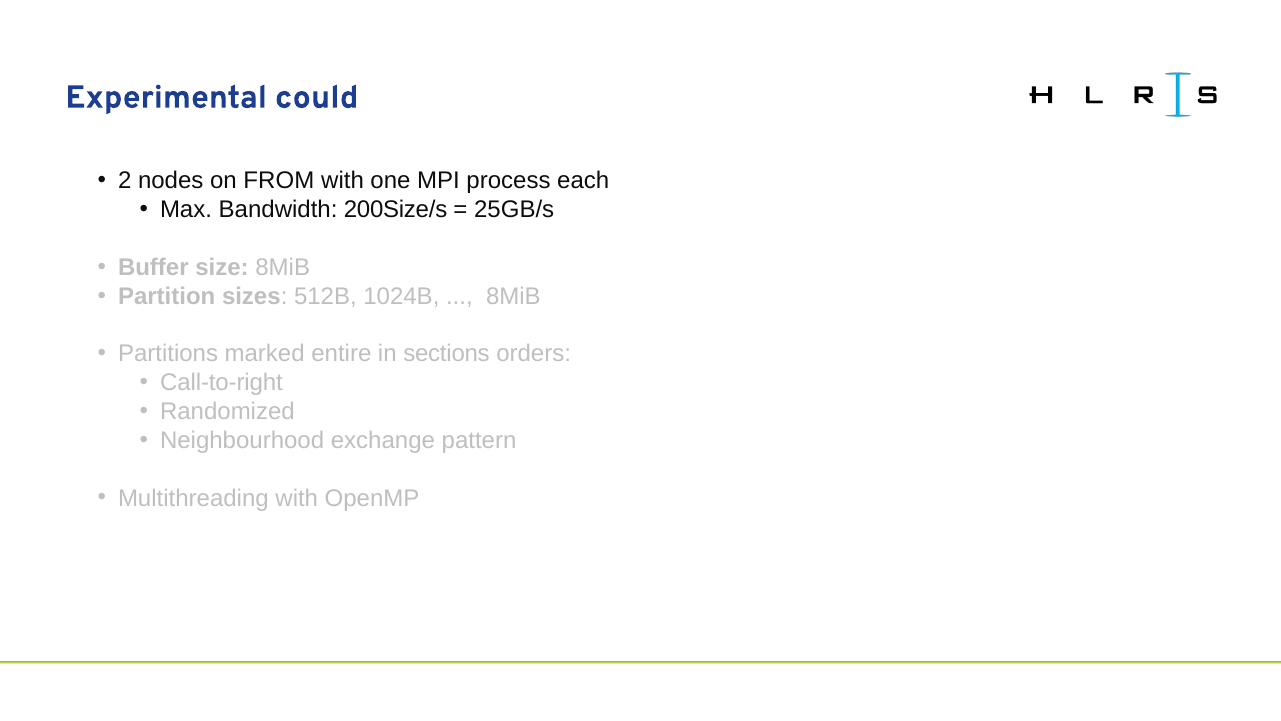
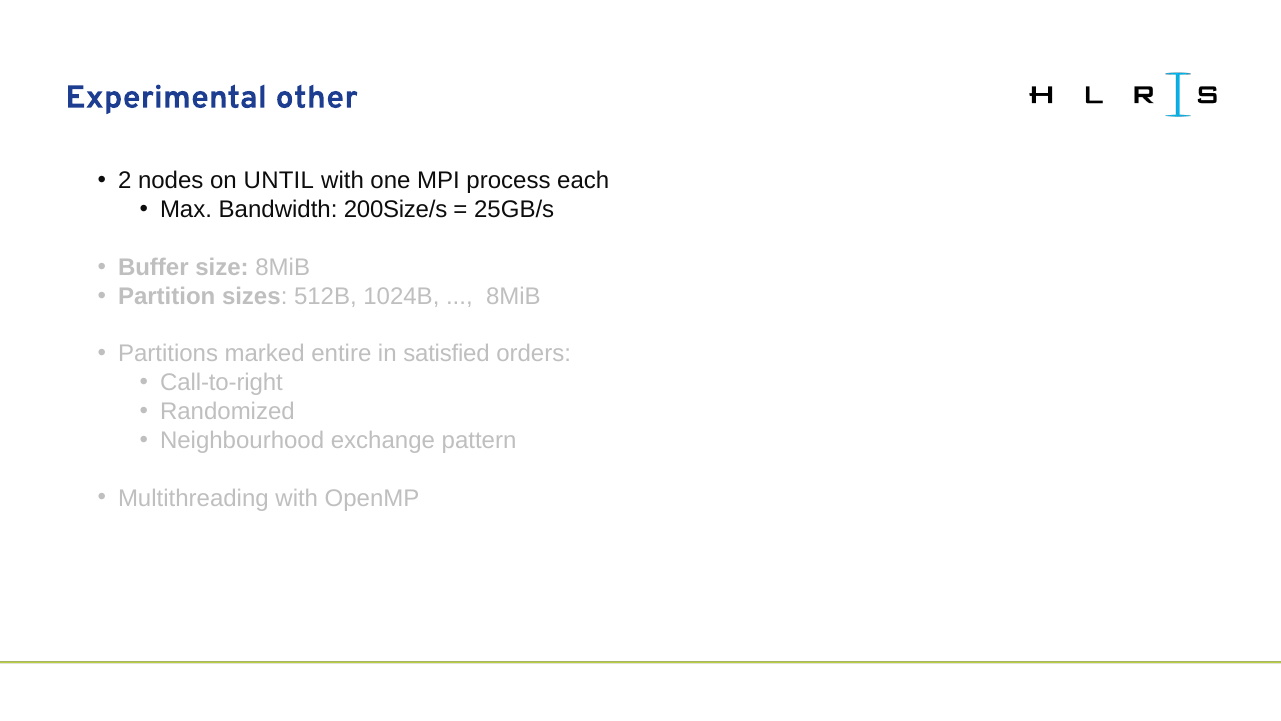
could: could -> other
FROM: FROM -> UNTIL
sections: sections -> satisfied
